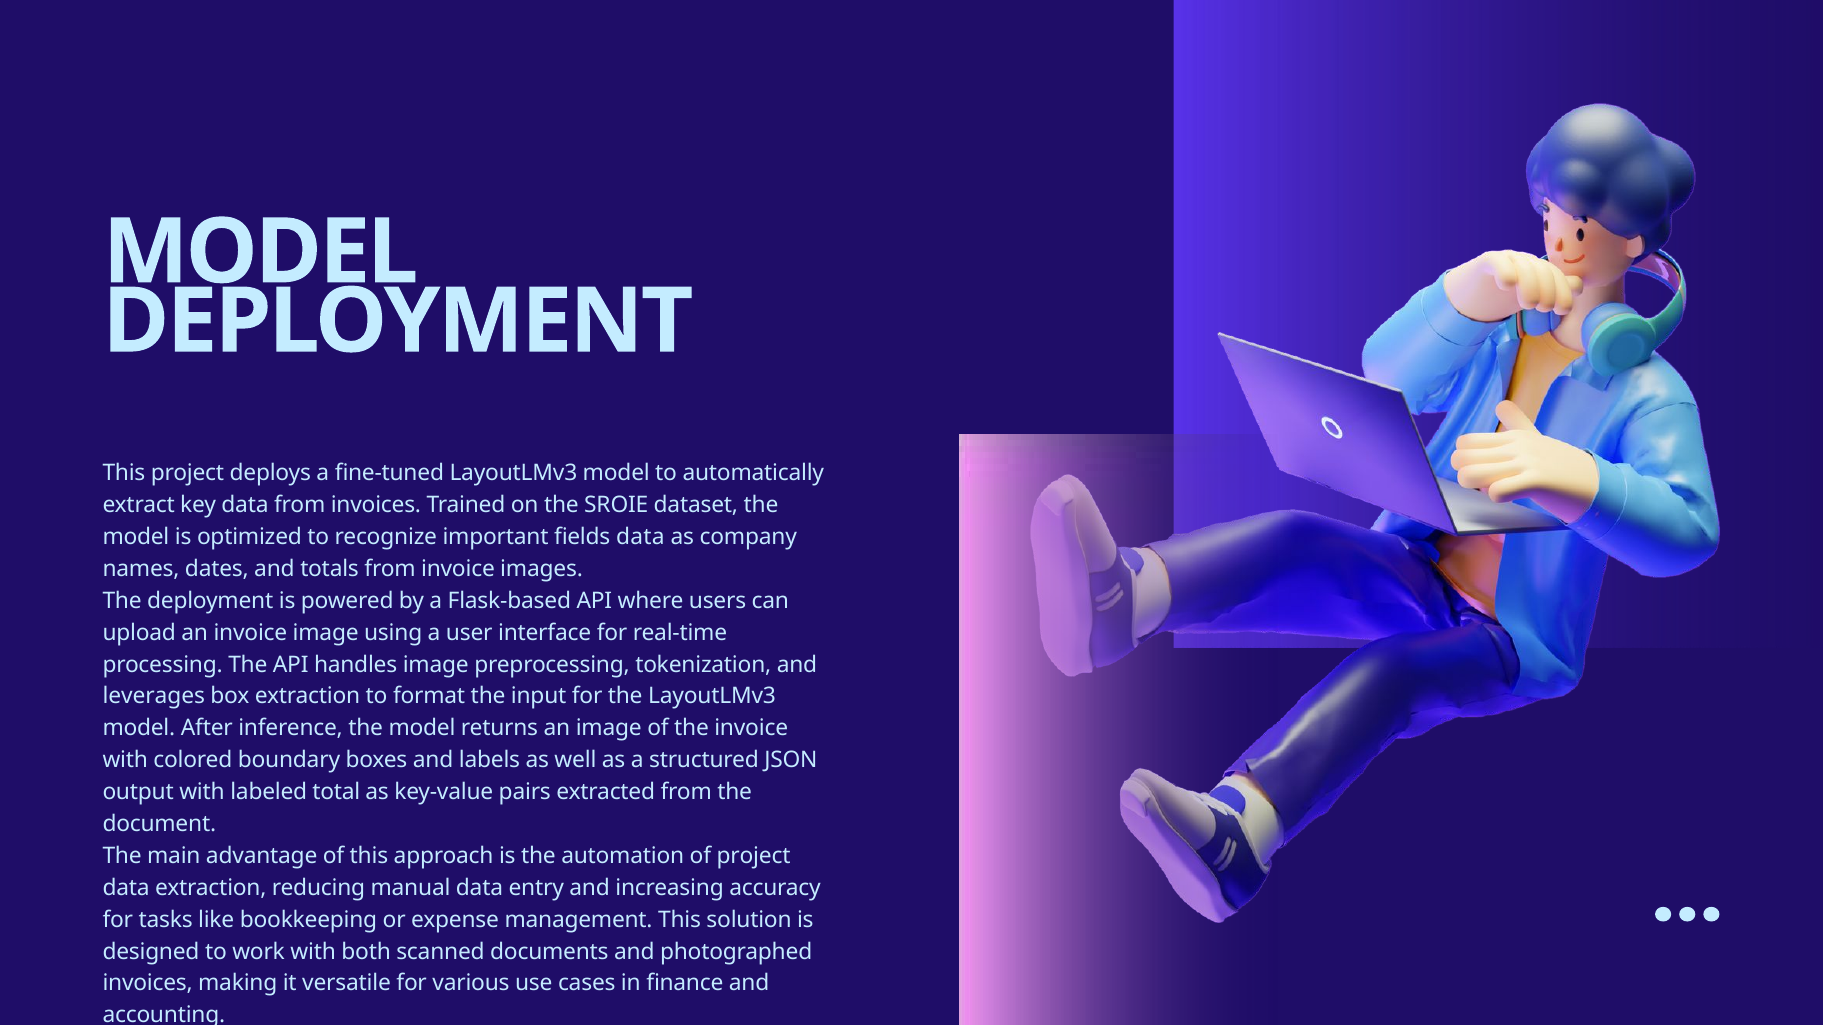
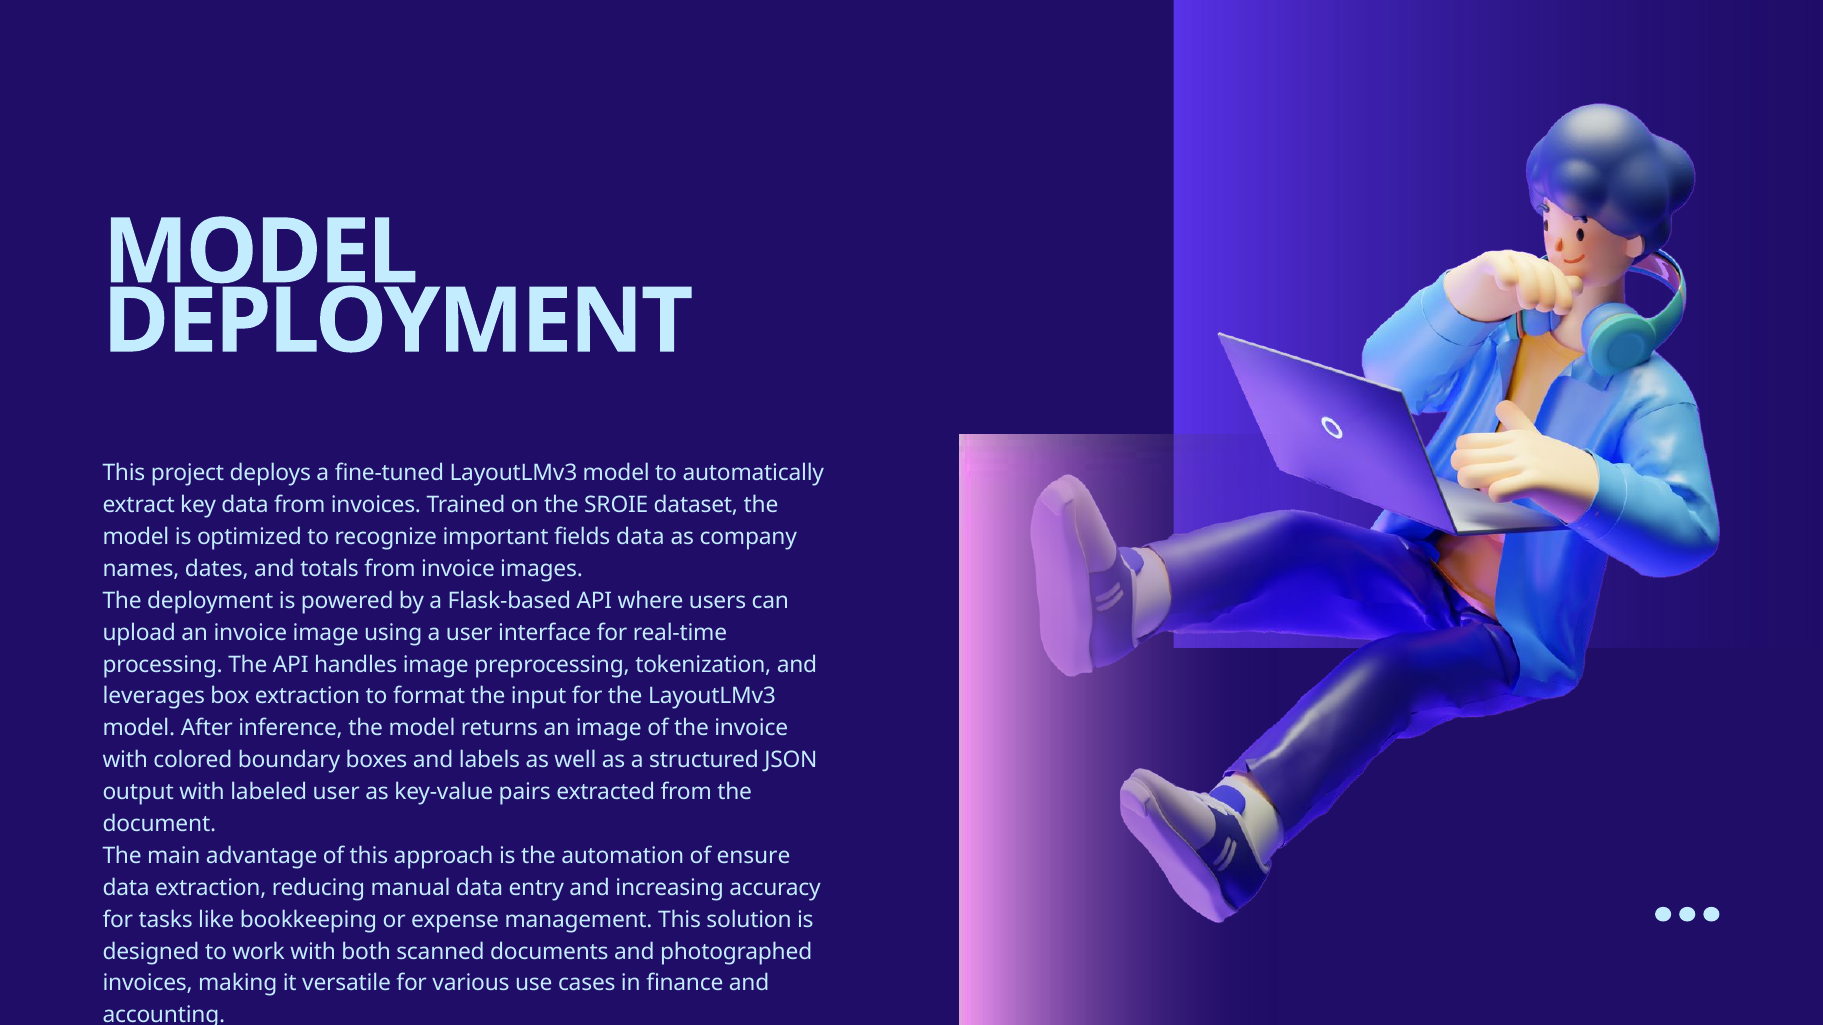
labeled total: total -> user
of project: project -> ensure
